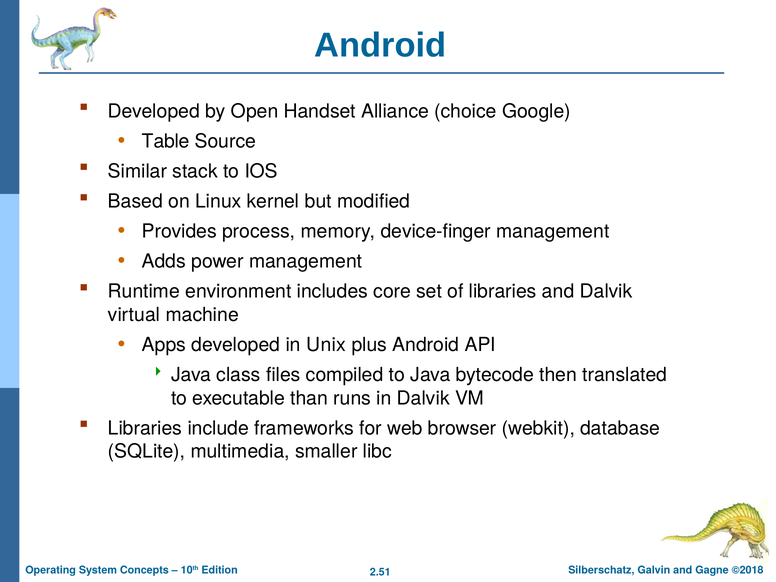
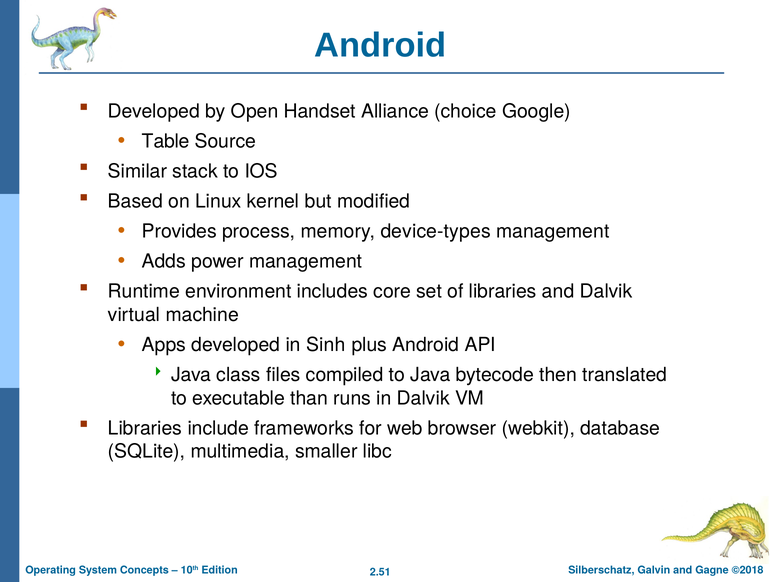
device-finger: device-finger -> device-types
Unix: Unix -> Sinh
